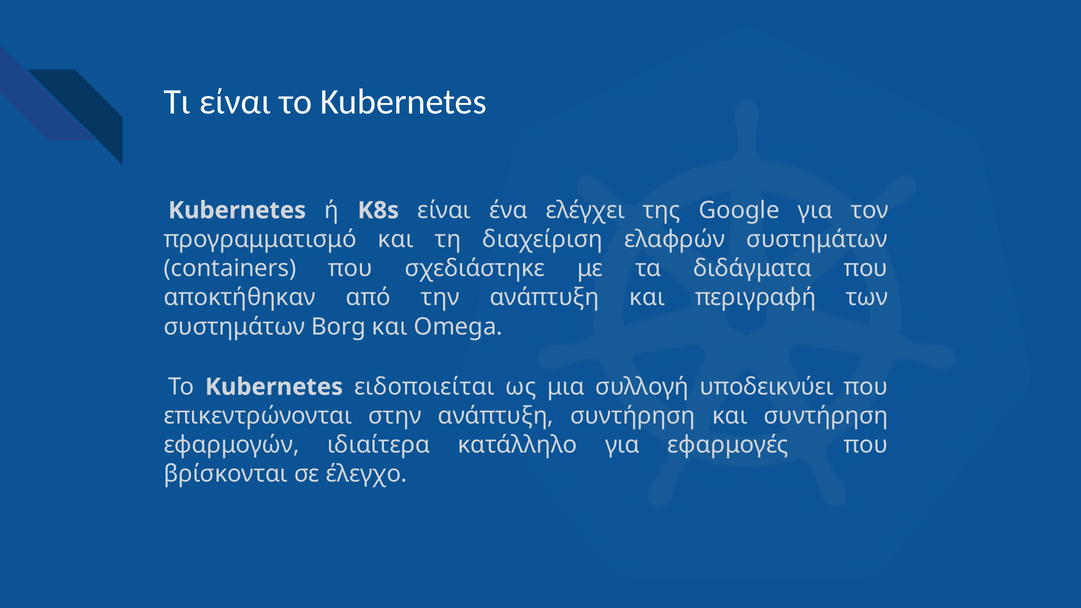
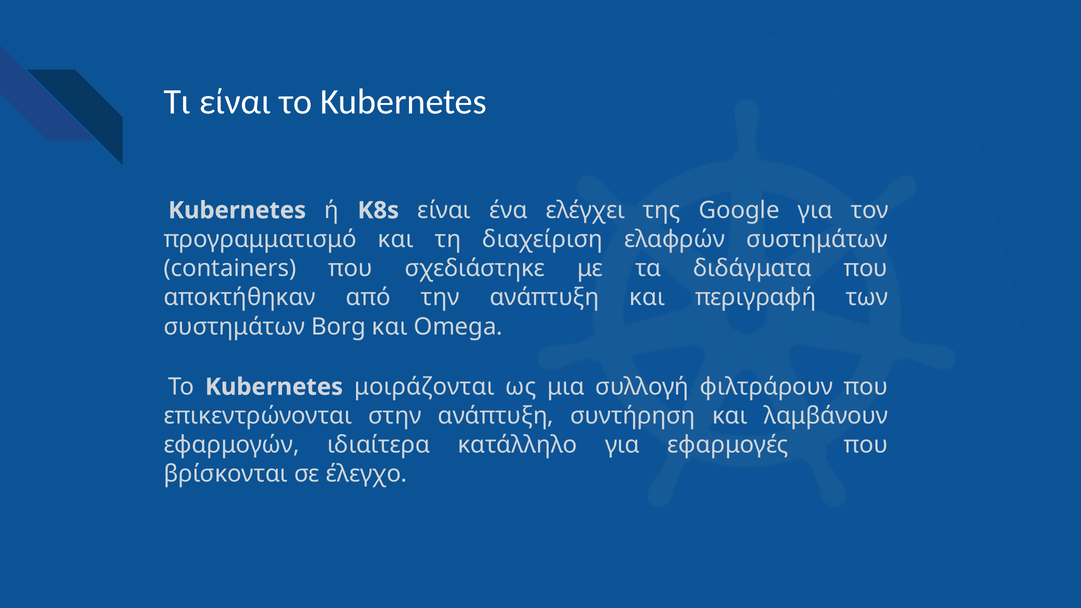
ειδοποιείται: ειδοποιείται -> μοιράζονται
υποδεικνύει: υποδεικνύει -> φιλτράρουν
και συντήρηση: συντήρηση -> λαμβάνουν
